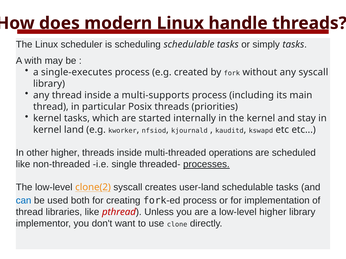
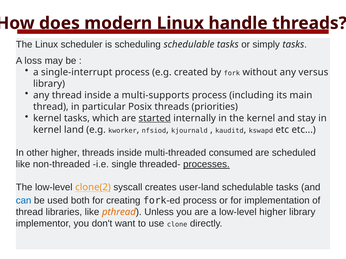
with: with -> loss
single-executes: single-executes -> single-interrupt
any syscall: syscall -> versus
started underline: none -> present
operations: operations -> consumed
pthread colour: red -> orange
